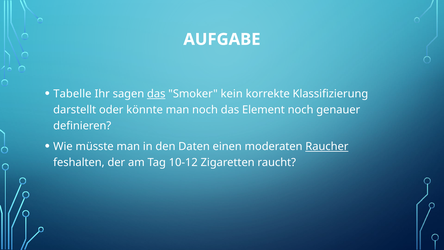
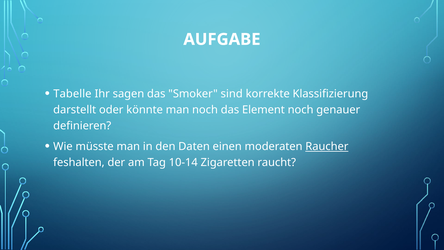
das at (156, 94) underline: present -> none
kein: kein -> sind
10-12: 10-12 -> 10-14
